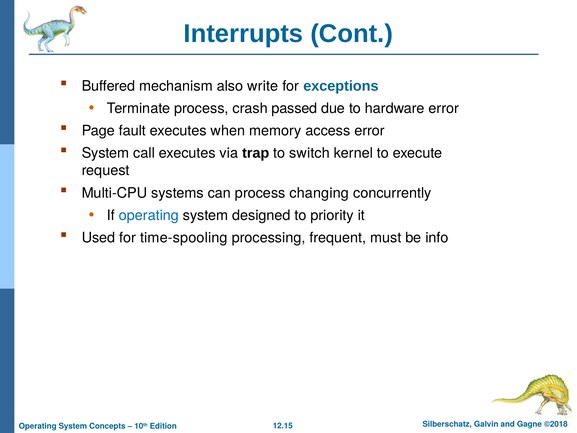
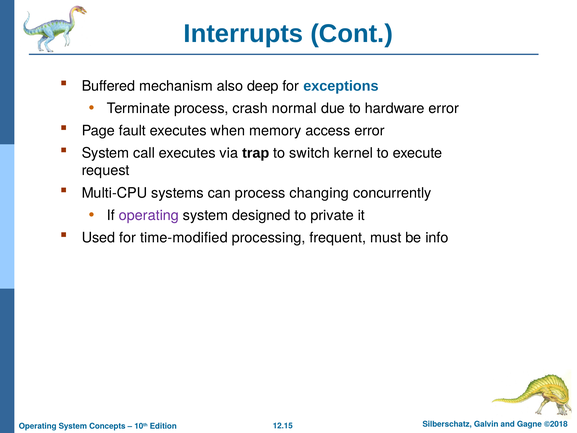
write: write -> deep
passed: passed -> normal
operating at (149, 215) colour: blue -> purple
priority: priority -> private
time-spooling: time-spooling -> time-modified
